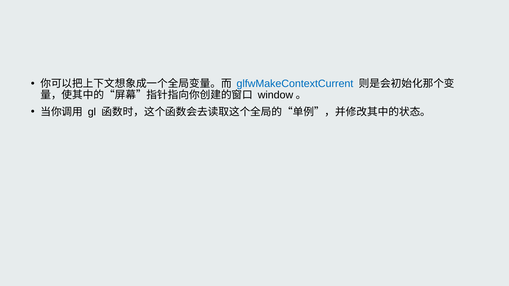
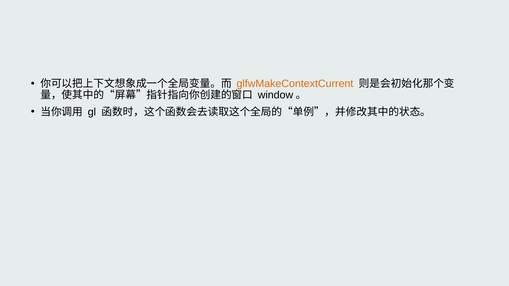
glfwMakeContextCurrent colour: blue -> orange
